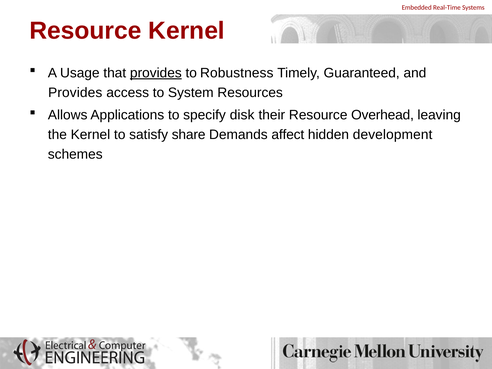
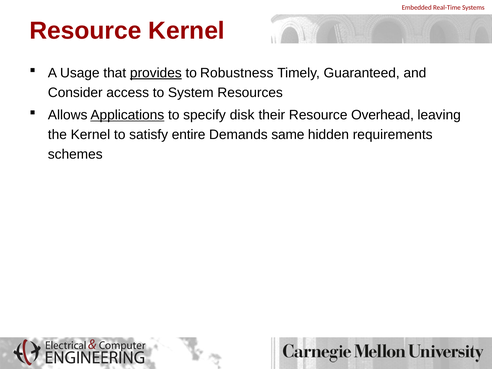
Provides at (75, 93): Provides -> Consider
Applications underline: none -> present
share: share -> entire
affect: affect -> same
development: development -> requirements
